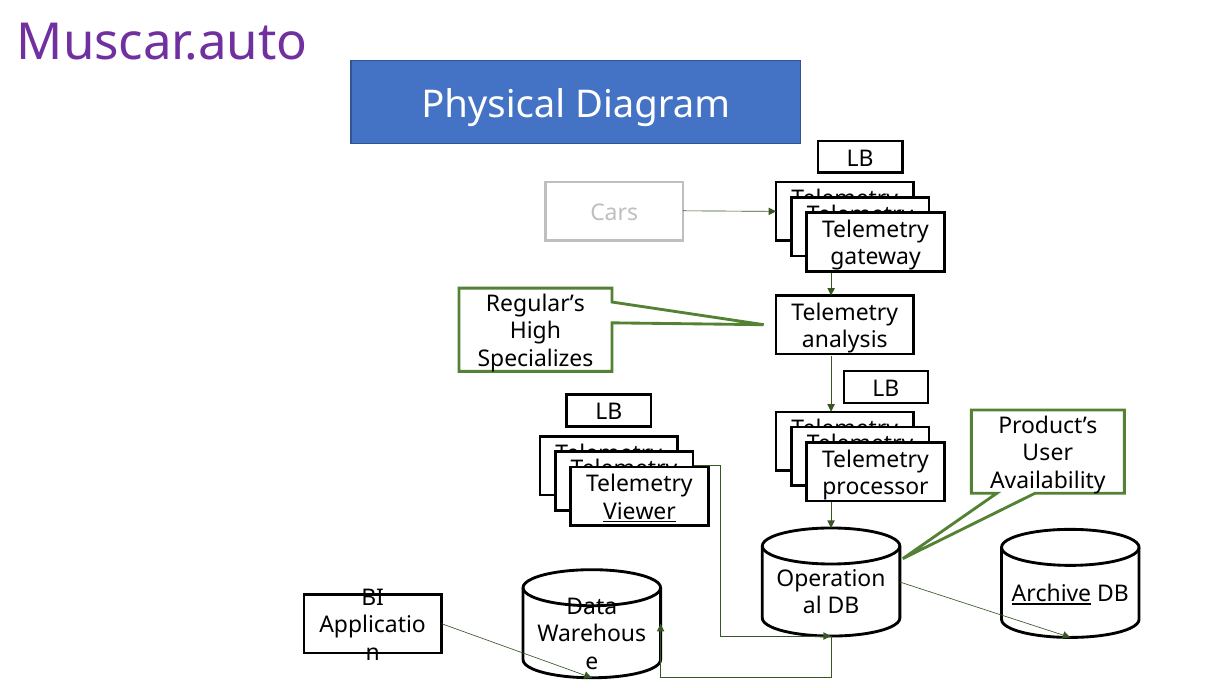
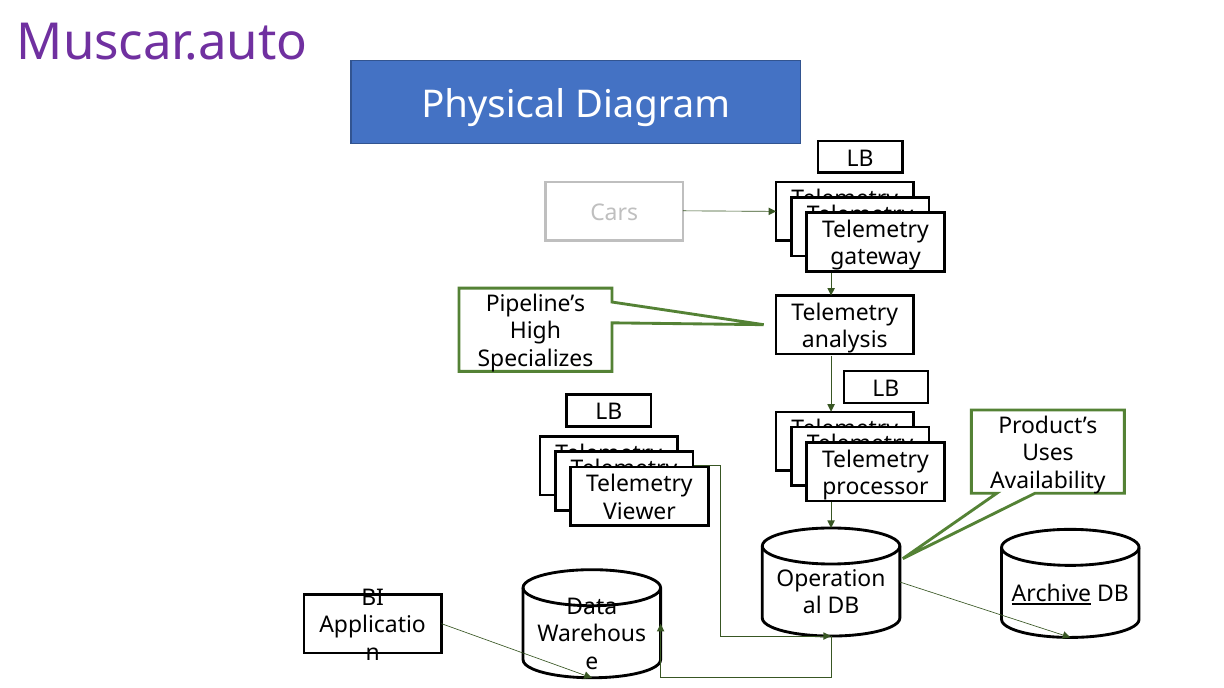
Regular’s: Regular’s -> Pipeline’s
User: User -> Uses
Viewer at (639, 512) underline: present -> none
